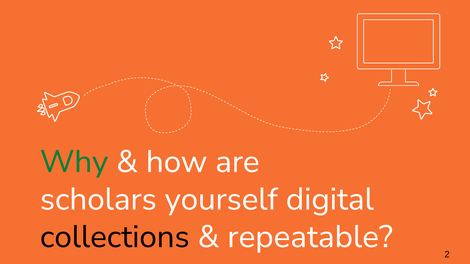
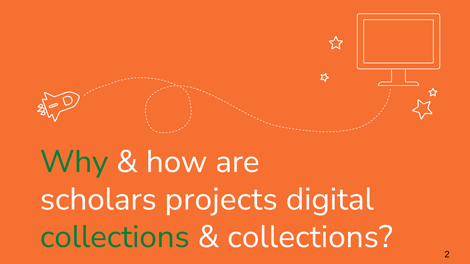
yourself: yourself -> projects
collections at (115, 237) colour: black -> green
repeatable at (310, 237): repeatable -> collections
